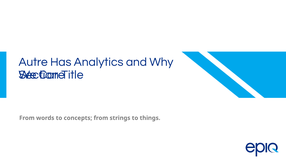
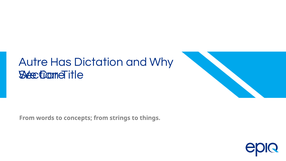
Analytics: Analytics -> Dictation
